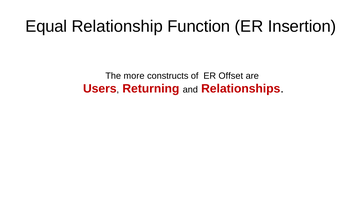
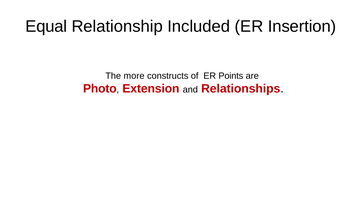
Function: Function -> Included
Offset: Offset -> Points
Users: Users -> Photo
Returning: Returning -> Extension
